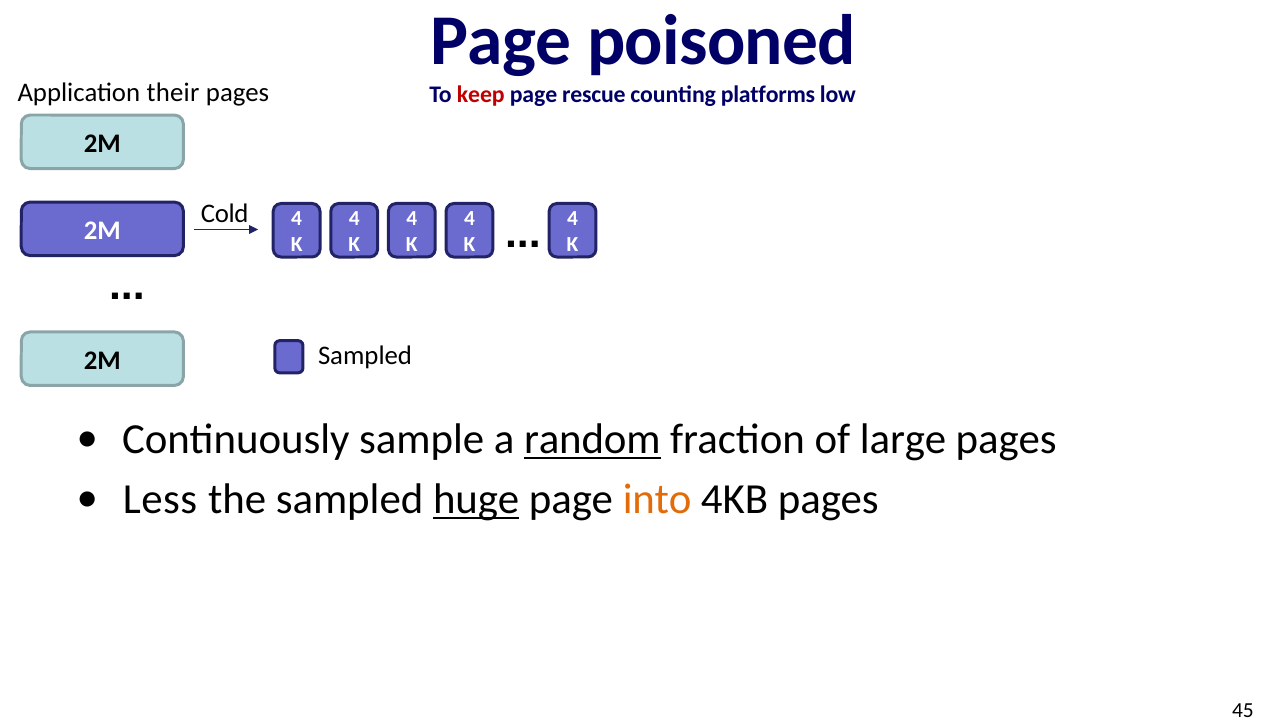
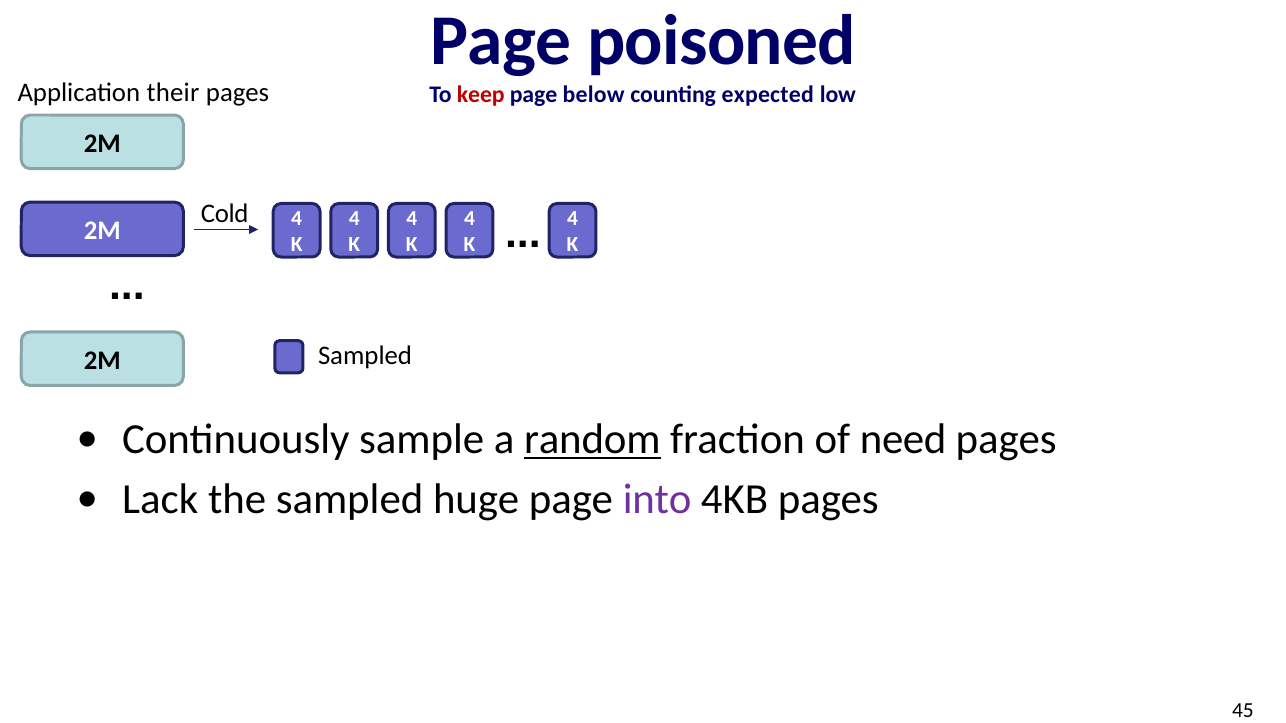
rescue: rescue -> below
platforms: platforms -> expected
large: large -> need
Less: Less -> Lack
huge underline: present -> none
into colour: orange -> purple
